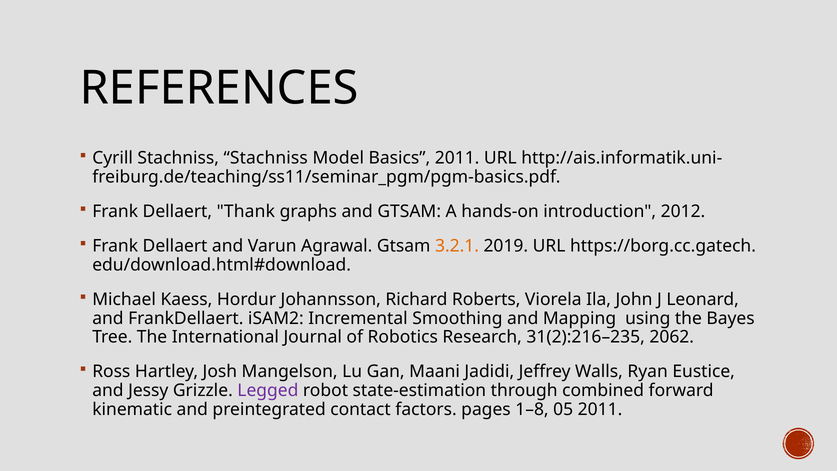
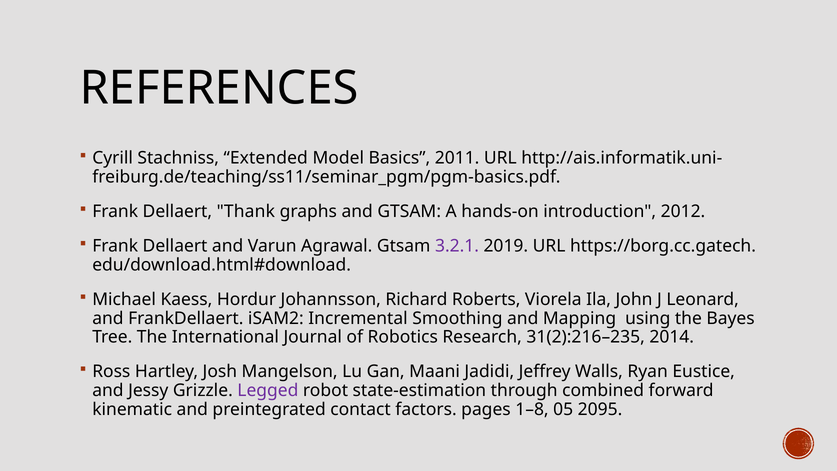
Stachniss Stachniss: Stachniss -> Extended
3.2.1 colour: orange -> purple
2062: 2062 -> 2014
05 2011: 2011 -> 2095
